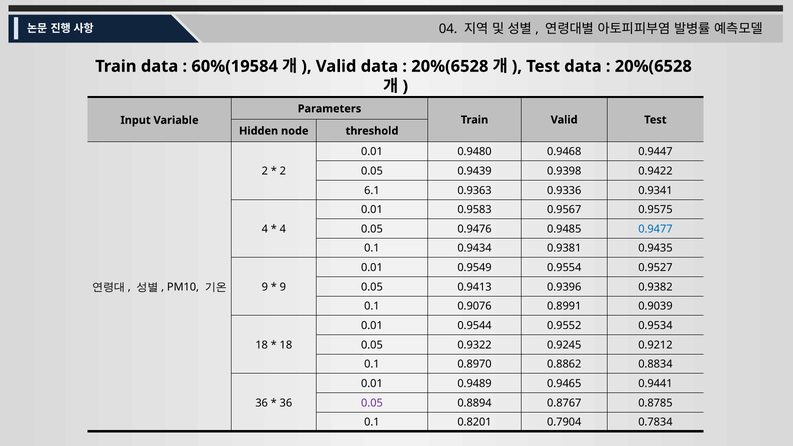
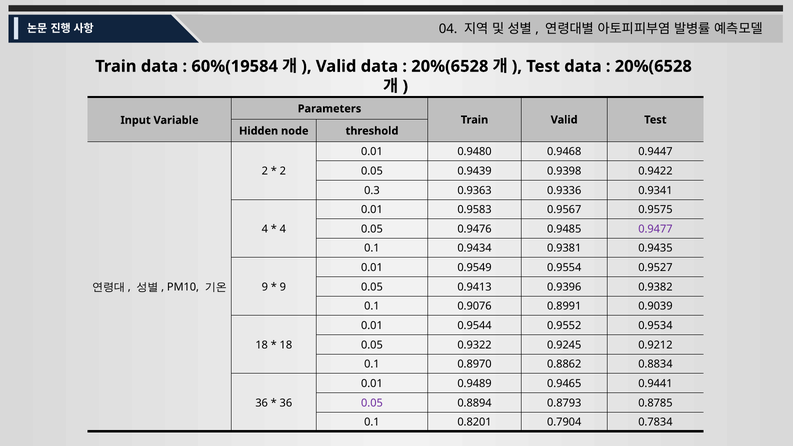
6.1: 6.1 -> 0.3
0.9477 colour: blue -> purple
0.8767: 0.8767 -> 0.8793
